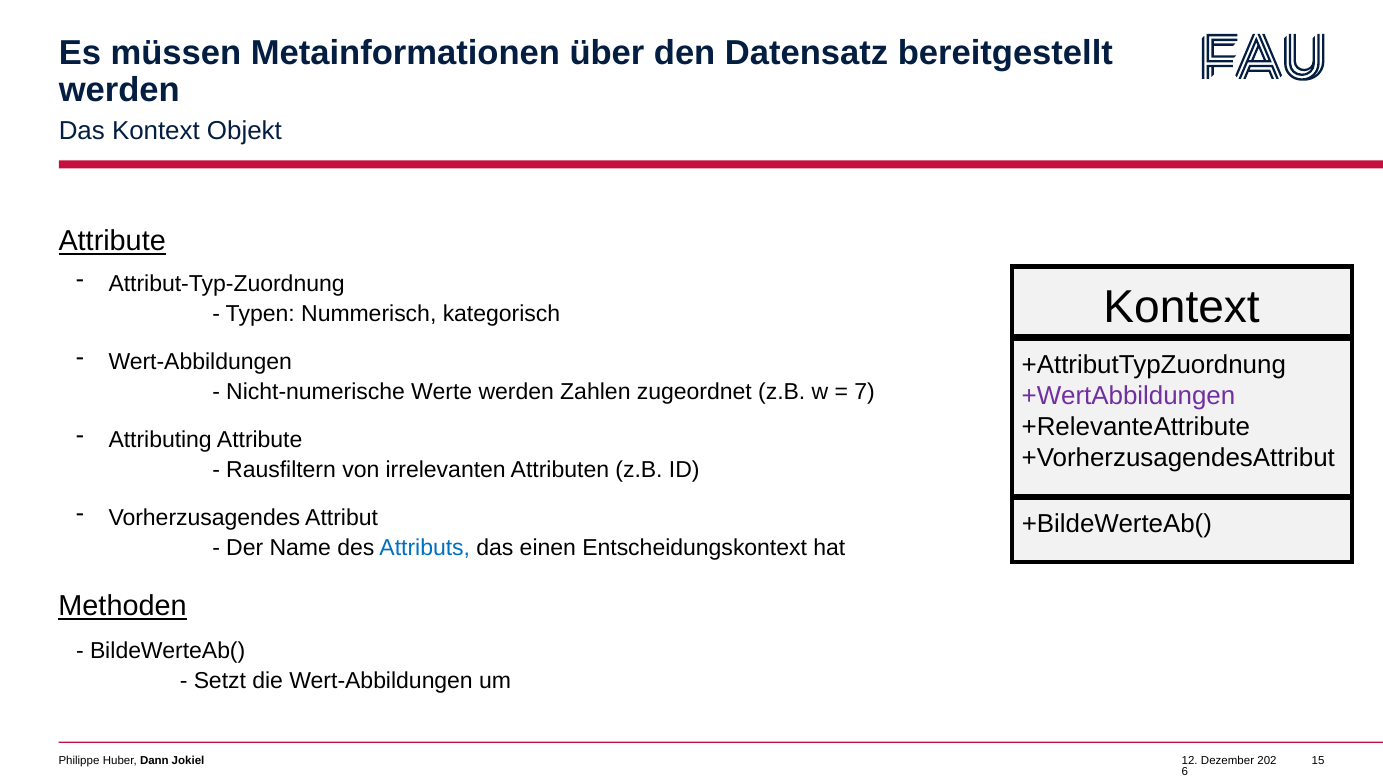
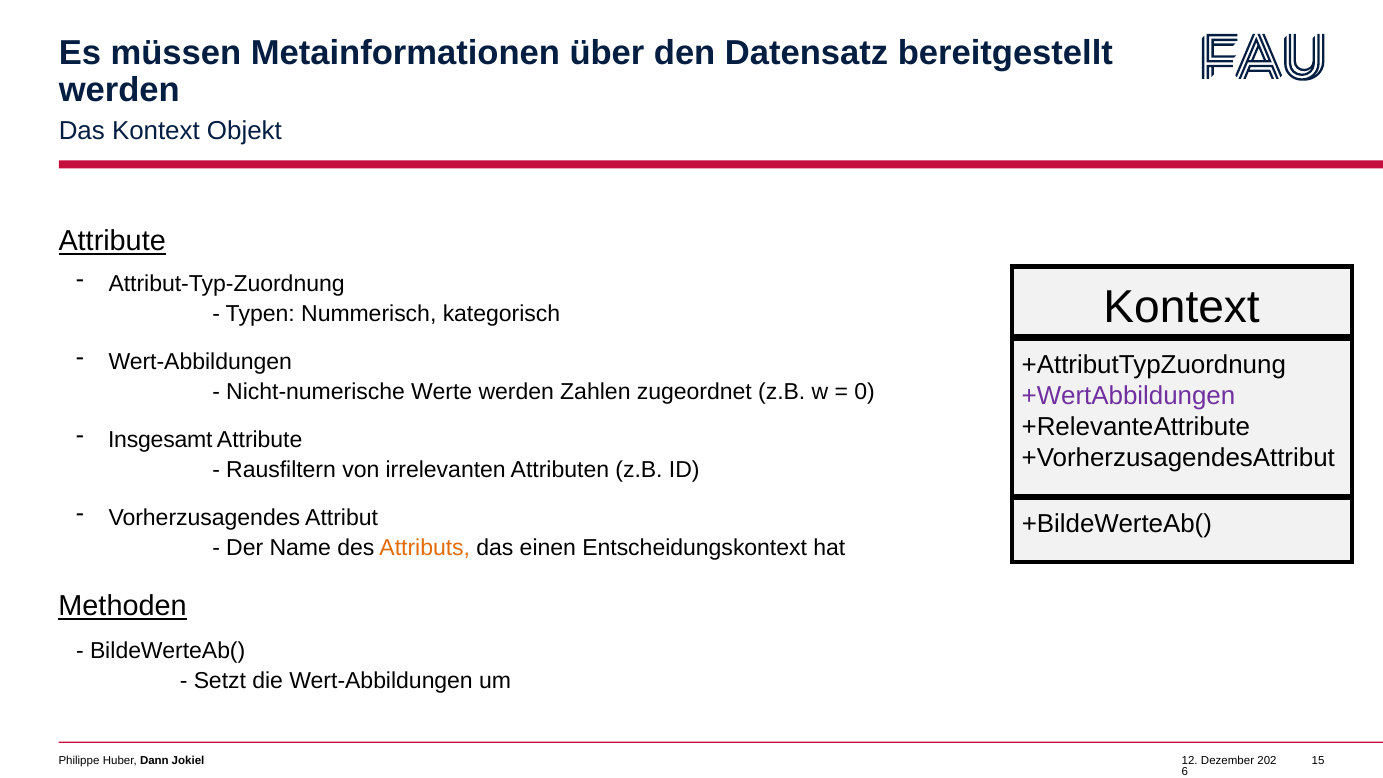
7: 7 -> 0
Attributing: Attributing -> Insgesamt
Attributs colour: blue -> orange
